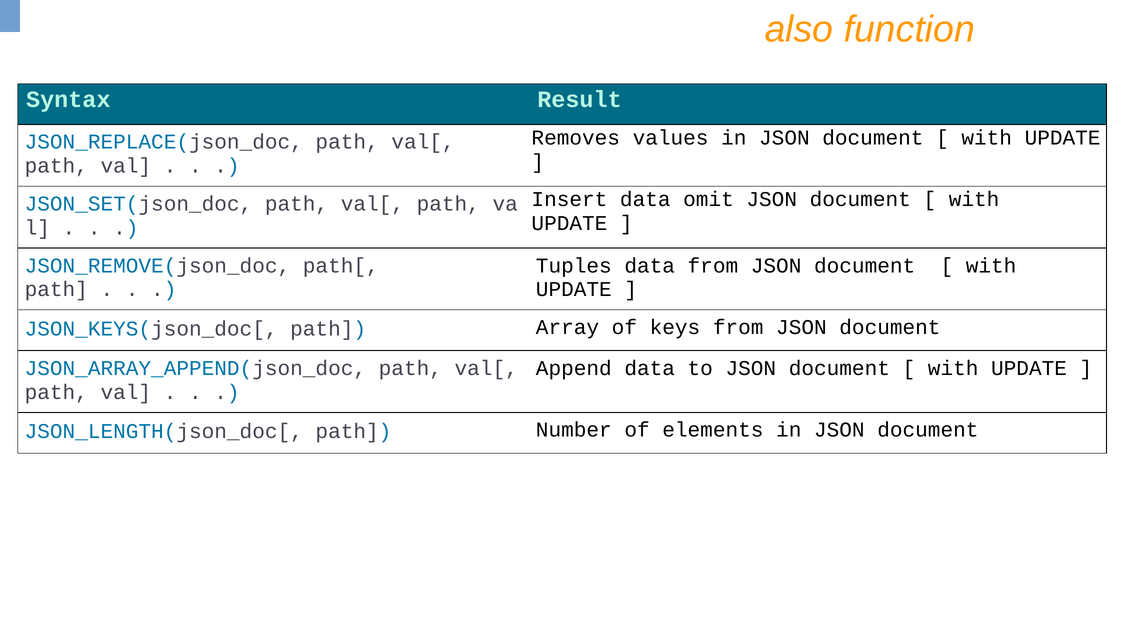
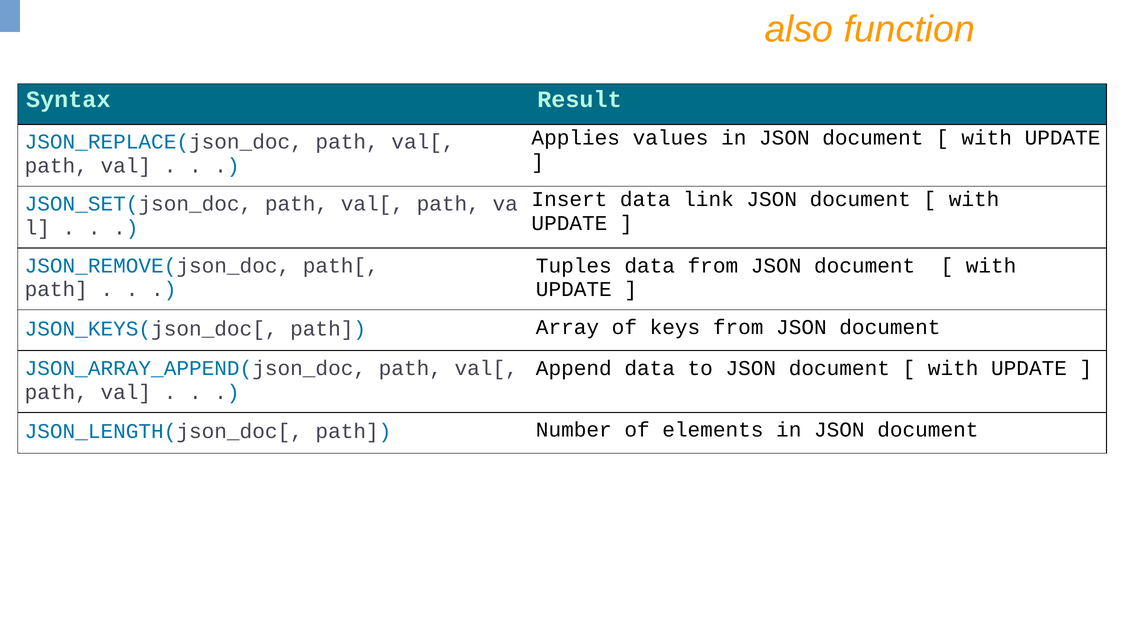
Removes: Removes -> Applies
omit: omit -> link
